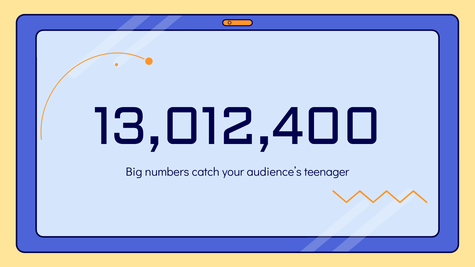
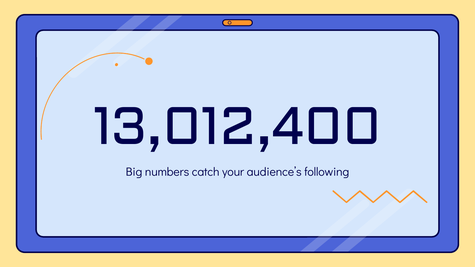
teenager: teenager -> following
